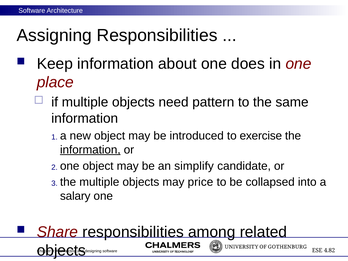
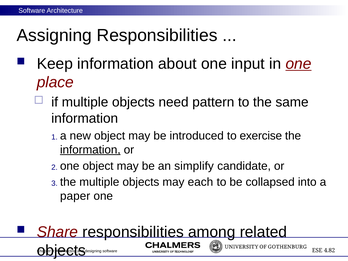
does: does -> input
one at (298, 64) underline: none -> present
price: price -> each
salary: salary -> paper
